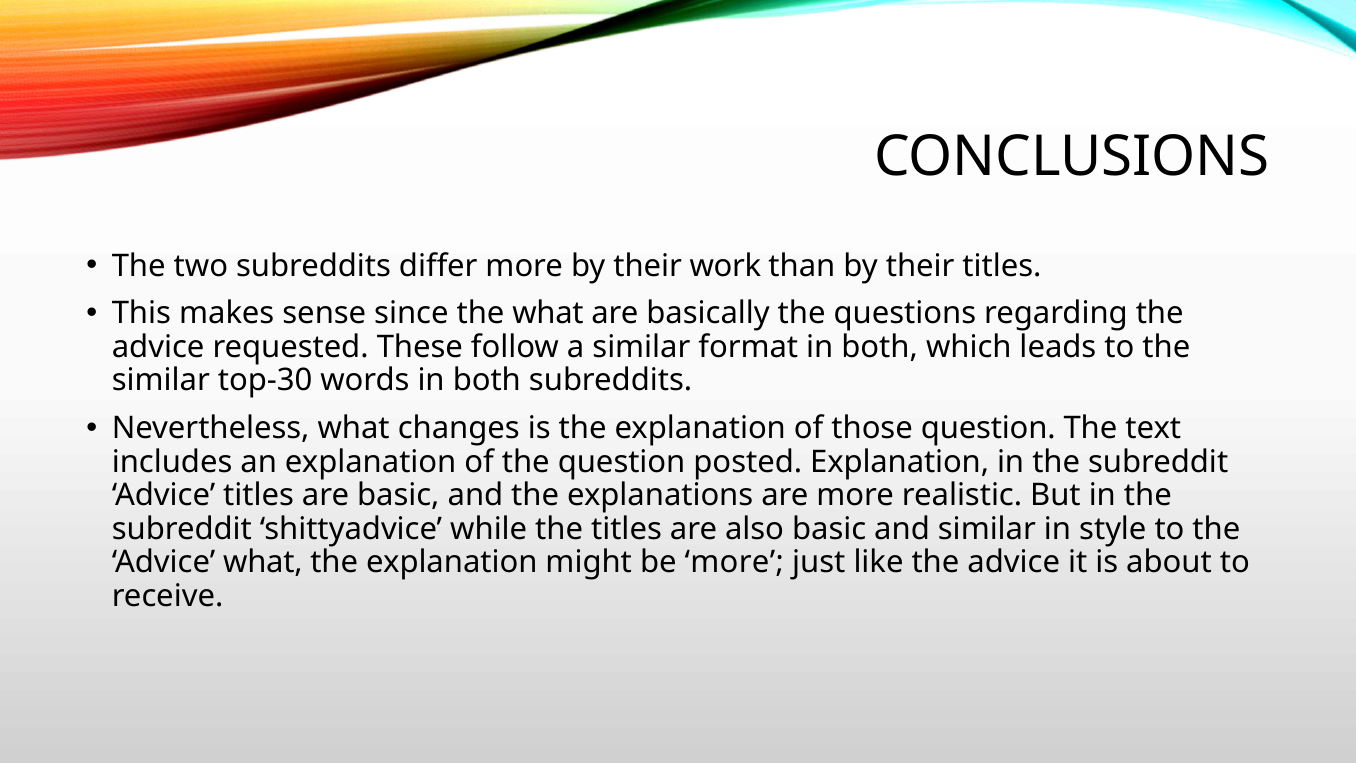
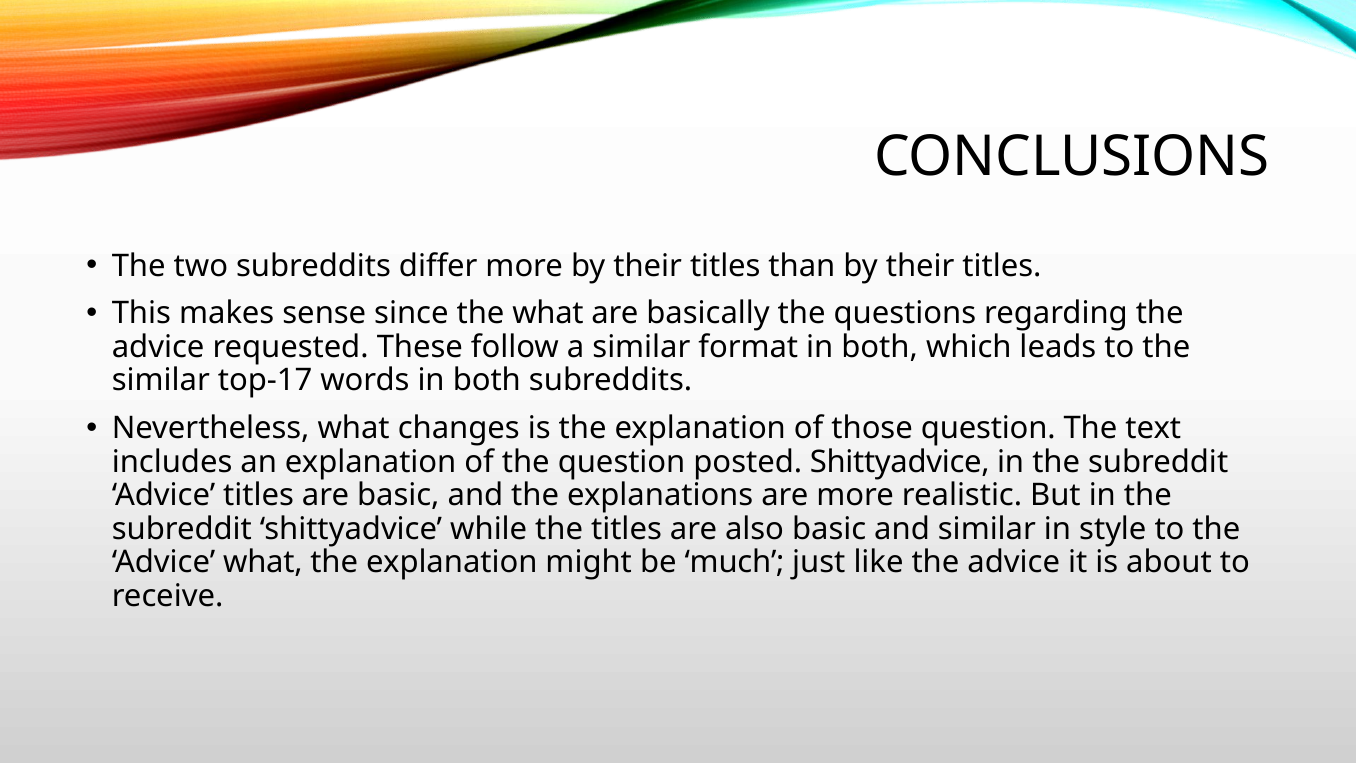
more by their work: work -> titles
top-30: top-30 -> top-17
posted Explanation: Explanation -> Shittyadvice
be more: more -> much
